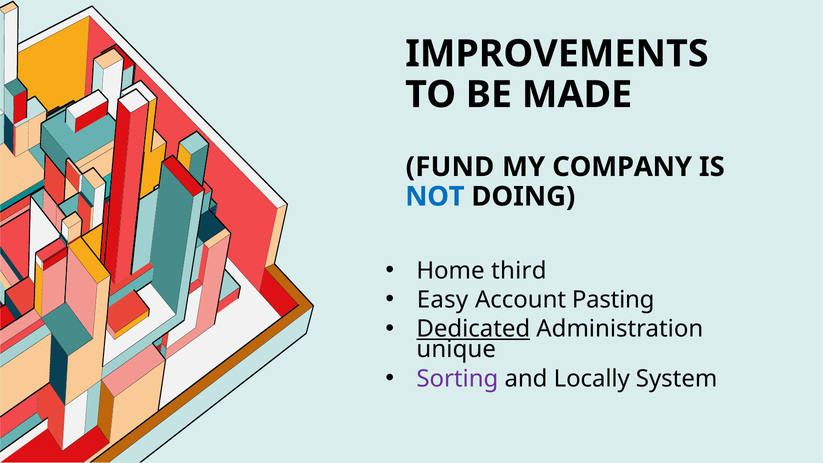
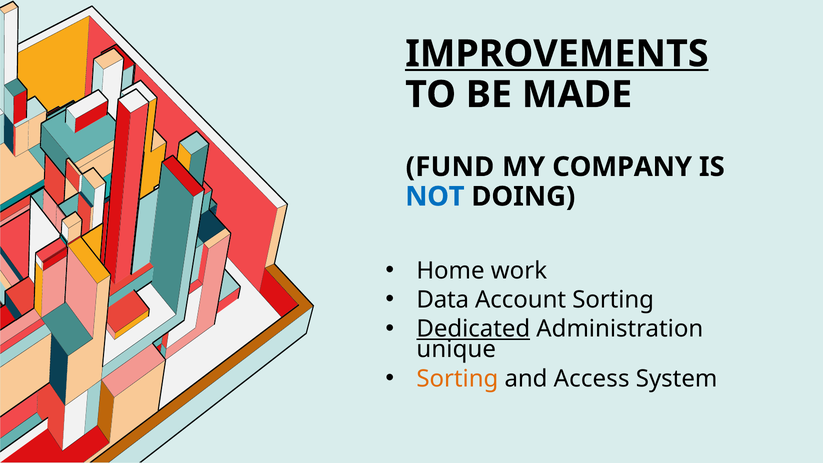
IMPROVEMENTS underline: none -> present
third: third -> work
Easy: Easy -> Data
Account Pasting: Pasting -> Sorting
Sorting at (457, 379) colour: purple -> orange
Locally: Locally -> Access
